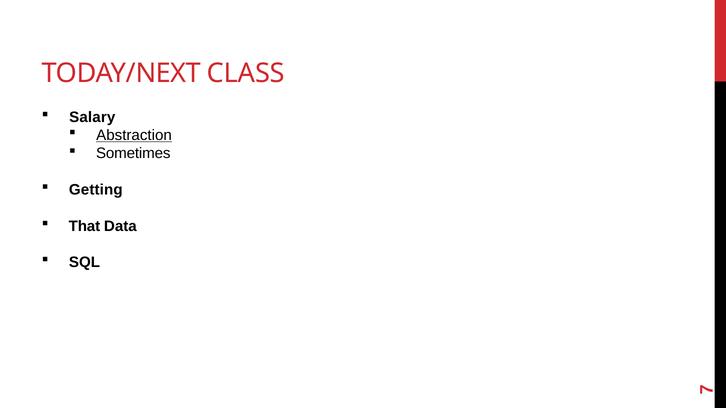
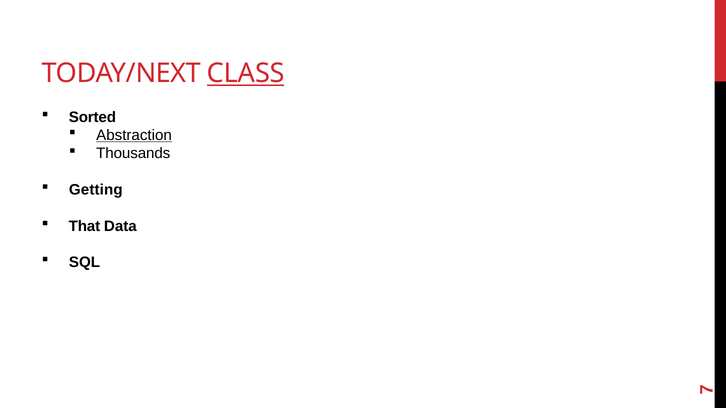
CLASS underline: none -> present
Salary: Salary -> Sorted
Sometimes: Sometimes -> Thousands
